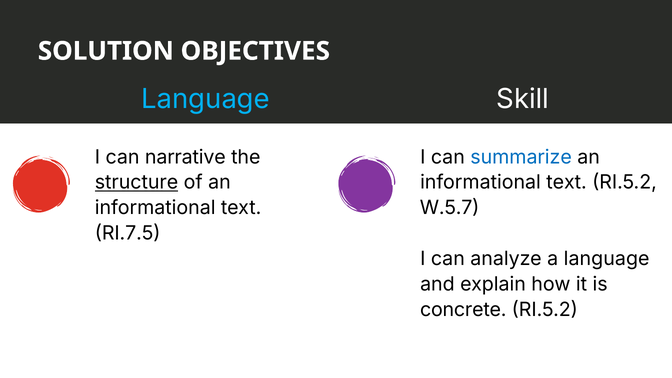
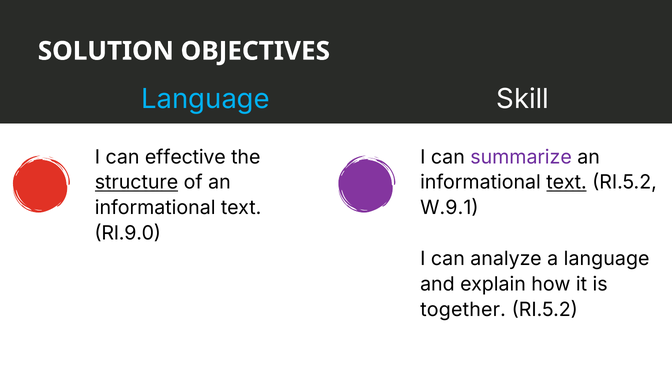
narrative: narrative -> effective
summarize colour: blue -> purple
text at (567, 183) underline: none -> present
W.5.7: W.5.7 -> W.9.1
RI.7.5: RI.7.5 -> RI.9.0
concrete: concrete -> together
